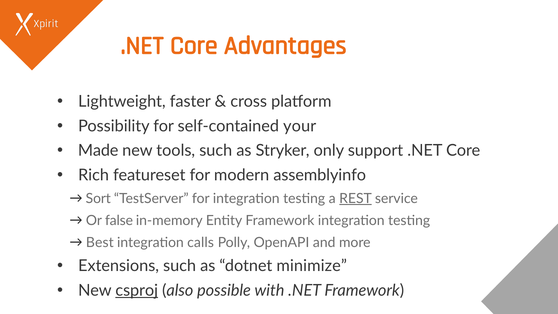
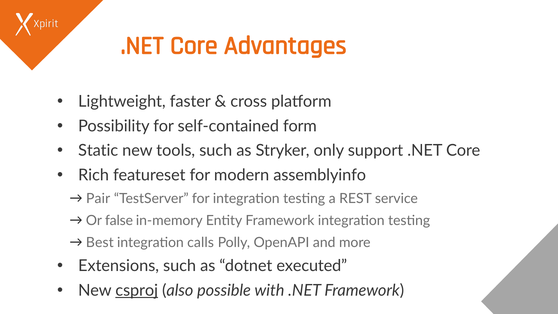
your: your -> form
Made: Made -> Static
Sort: Sort -> Pair
REST underline: present -> none
minimize: minimize -> executed
